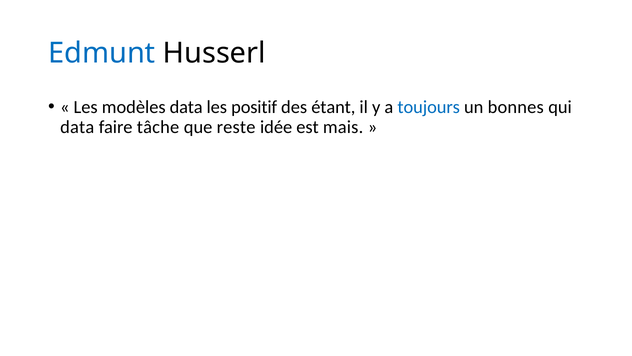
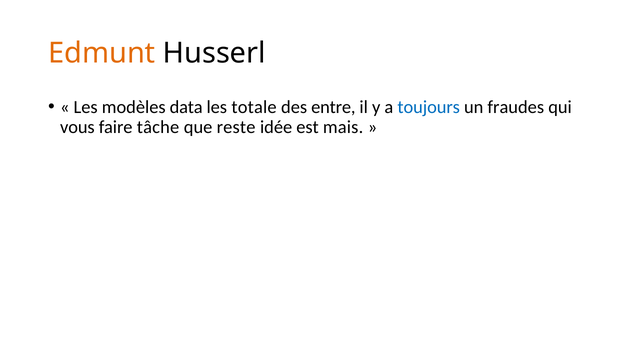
Edmunt colour: blue -> orange
positif: positif -> totale
étant: étant -> entre
bonnes: bonnes -> fraudes
data at (77, 127): data -> vous
